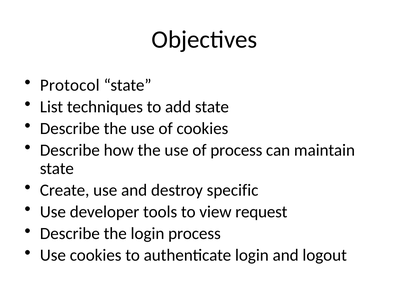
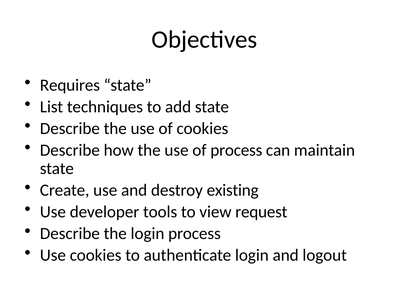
Protocol: Protocol -> Requires
specific: specific -> existing
